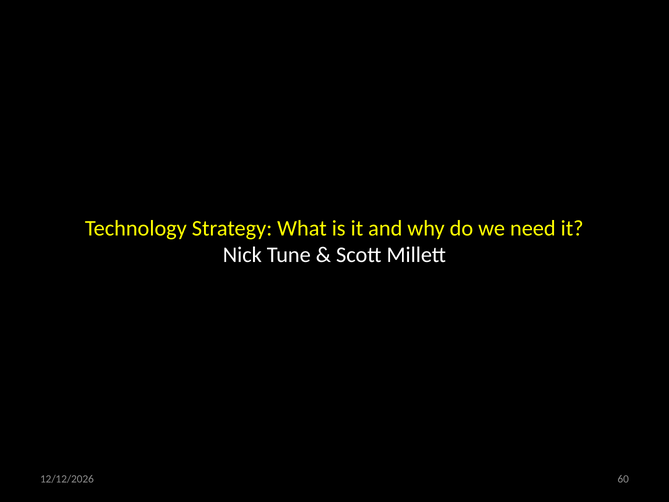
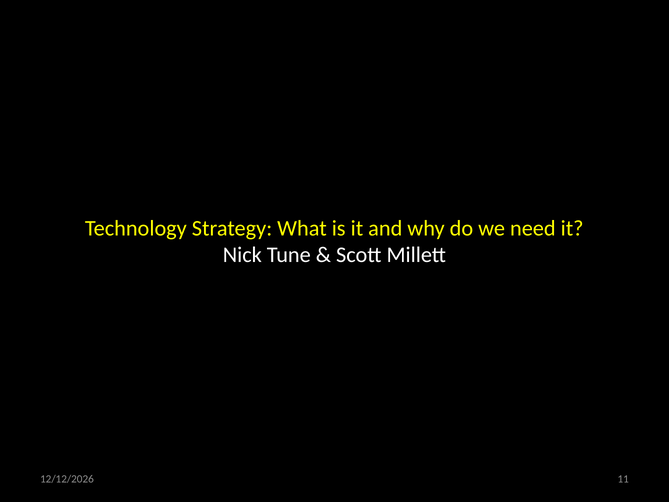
60: 60 -> 11
